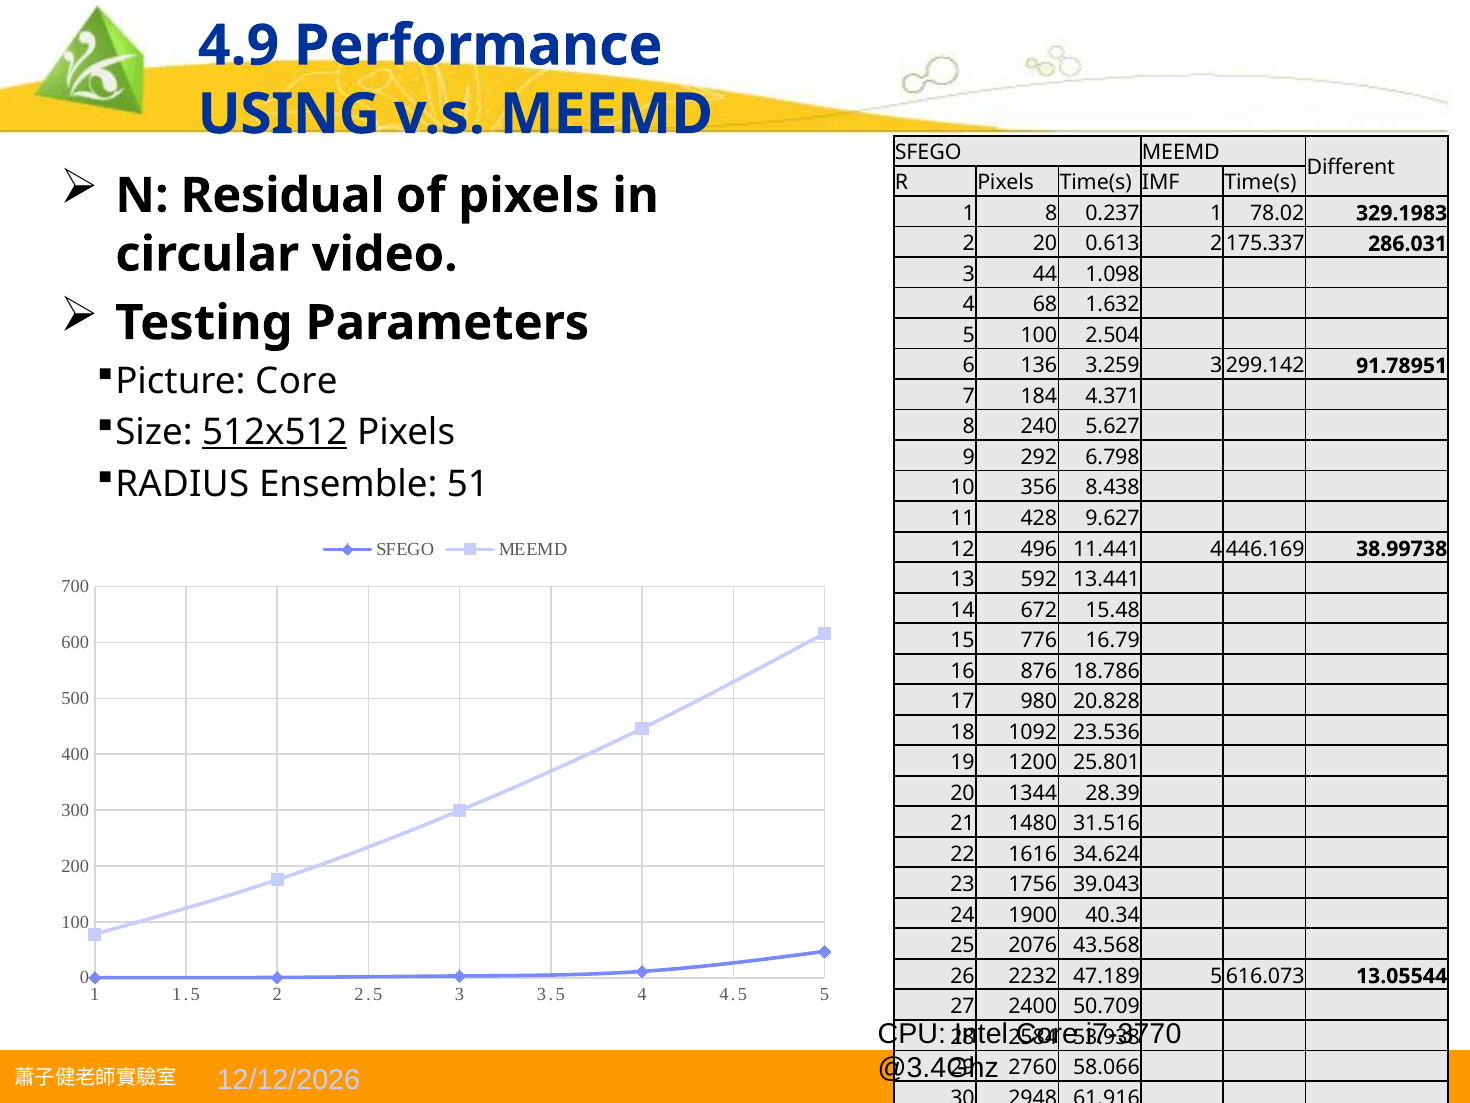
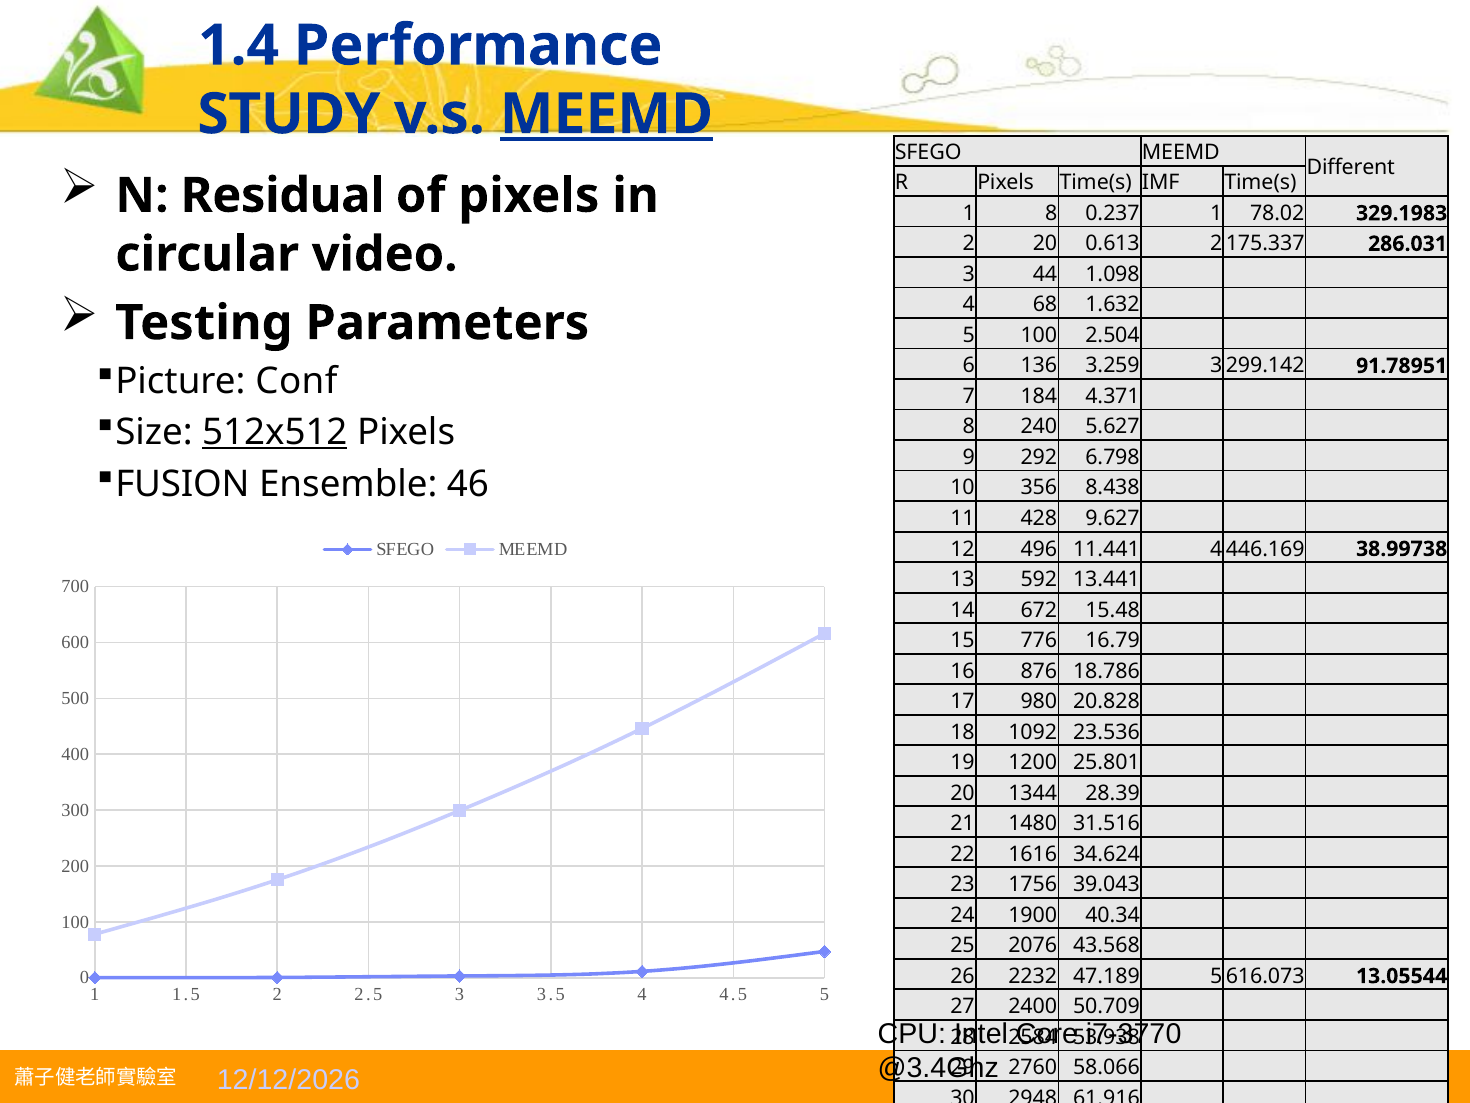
4.9: 4.9 -> 1.4
USING: USING -> STUDY
MEEMD at (606, 114) underline: none -> present
Picture Core: Core -> Conf
RADIUS: RADIUS -> FUSION
51: 51 -> 46
